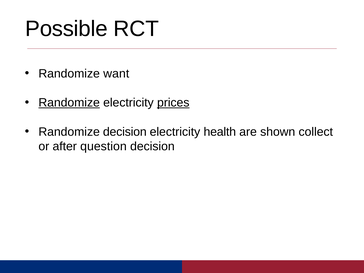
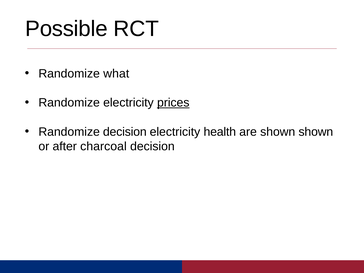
want: want -> what
Randomize at (69, 103) underline: present -> none
shown collect: collect -> shown
question: question -> charcoal
